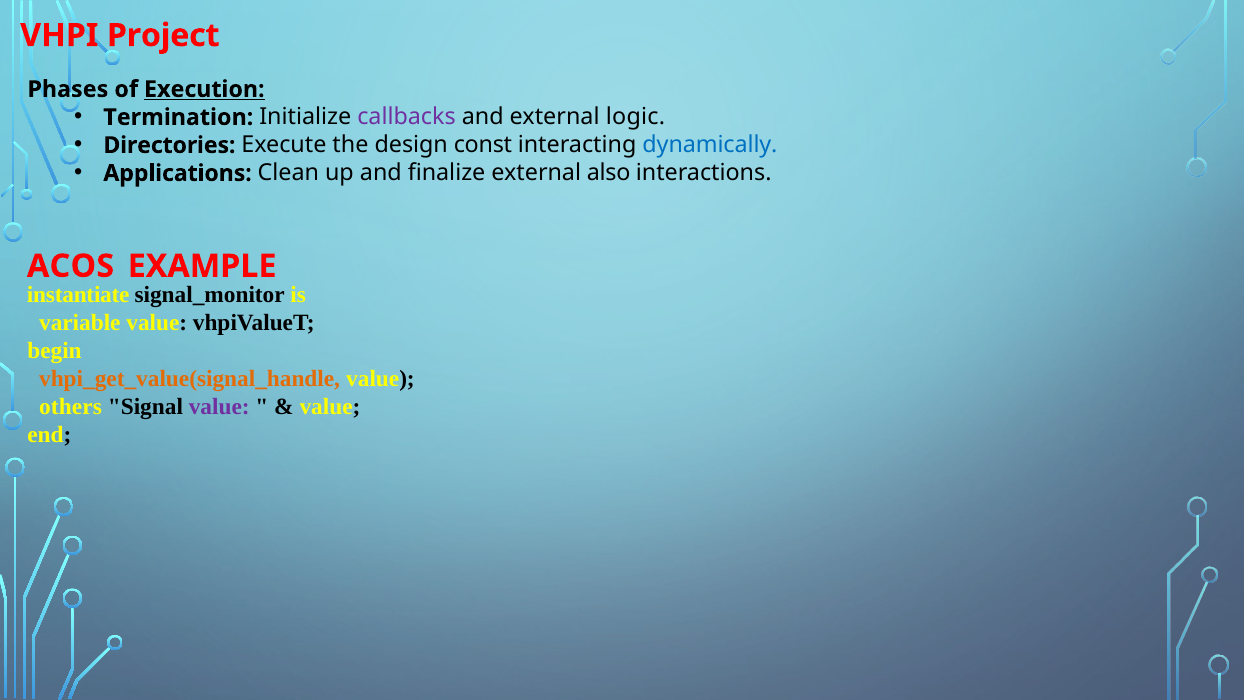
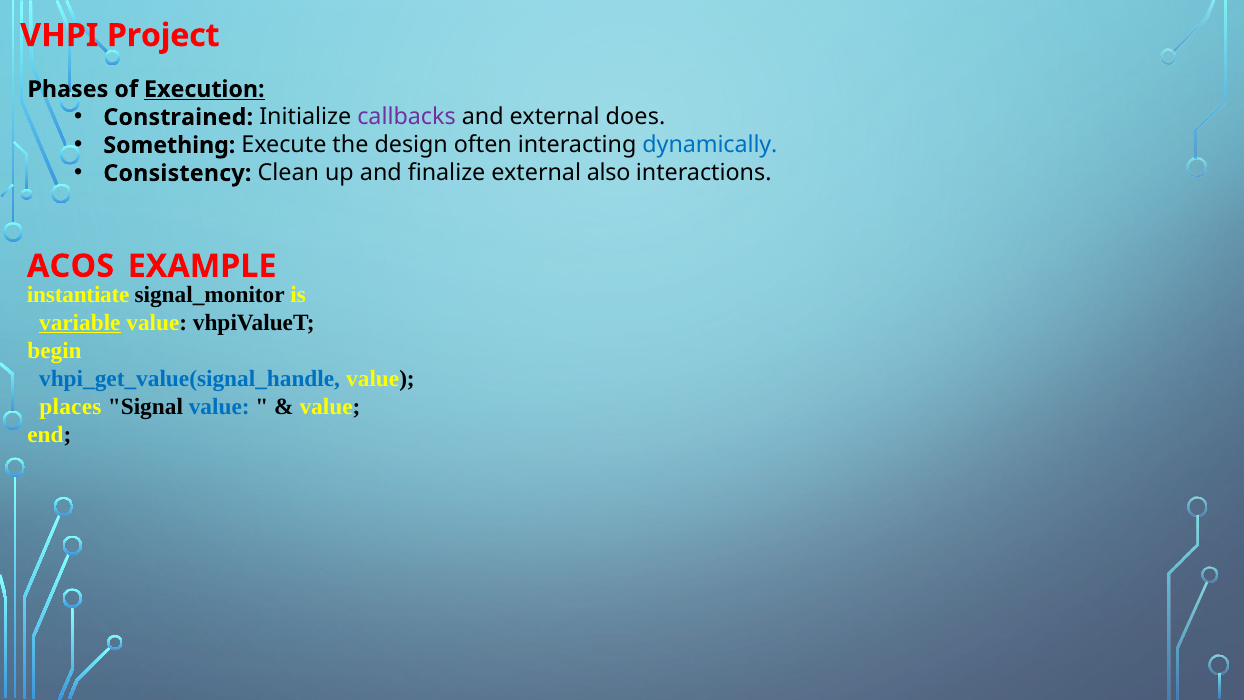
Termination: Termination -> Constrained
logic: logic -> does
Directories: Directories -> Something
const: const -> often
Applications: Applications -> Consistency
variable underline: none -> present
vhpi_get_value(signal_handle colour: orange -> blue
others: others -> places
value at (219, 406) colour: purple -> blue
